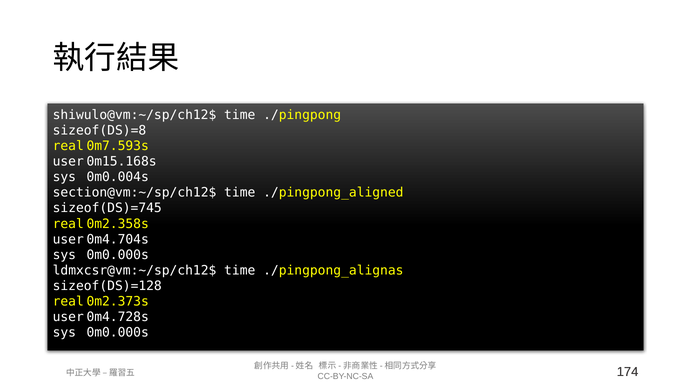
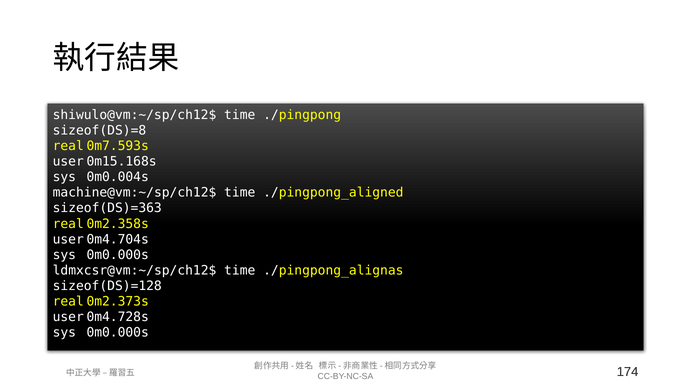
section@vm:~/sp/ch12$: section@vm:~/sp/ch12$ -> machine@vm:~/sp/ch12$
sizeof(DS)=745: sizeof(DS)=745 -> sizeof(DS)=363
